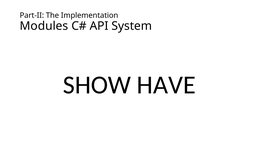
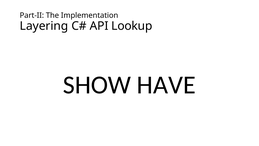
Modules: Modules -> Layering
System: System -> Lookup
